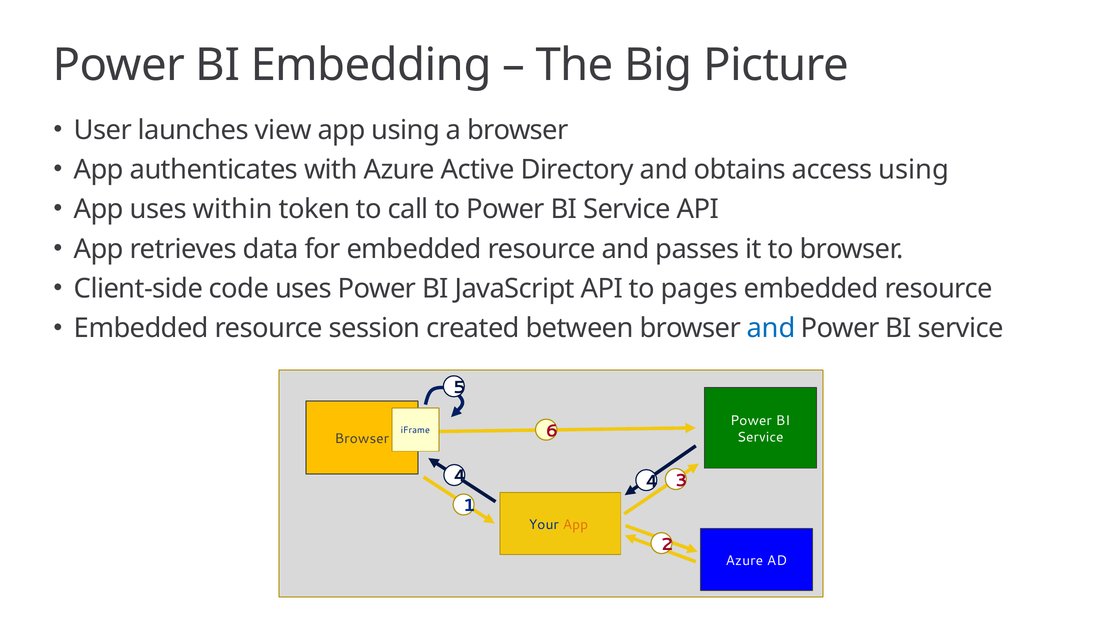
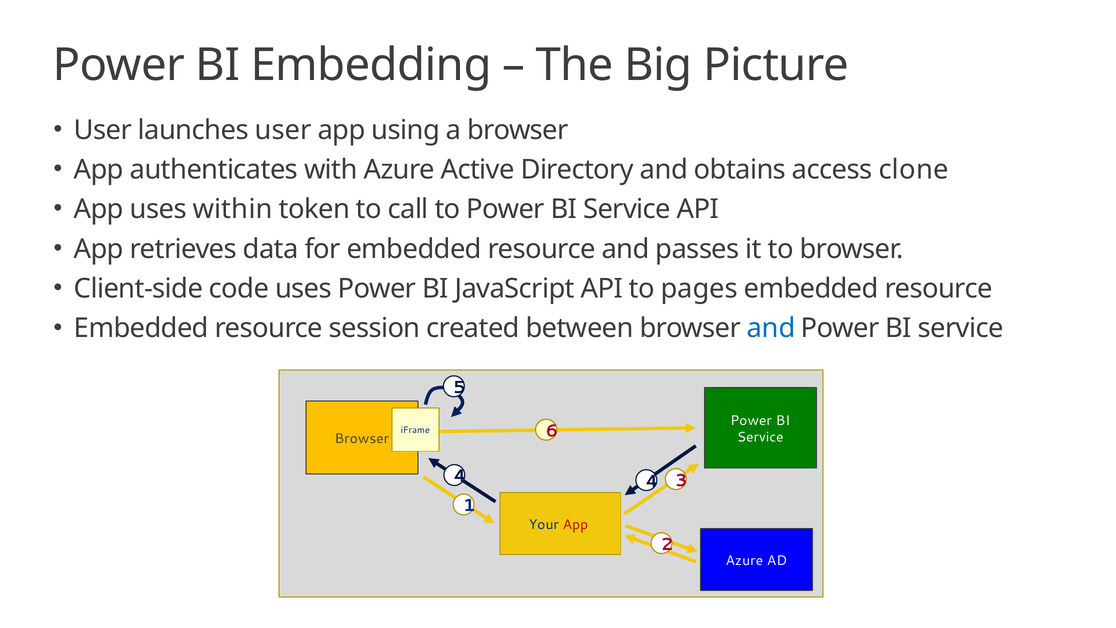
launches view: view -> user
access using: using -> clone
App at (575, 524) colour: orange -> red
